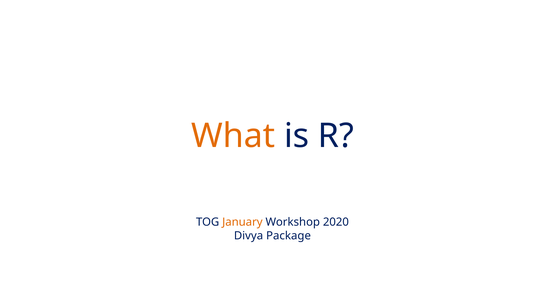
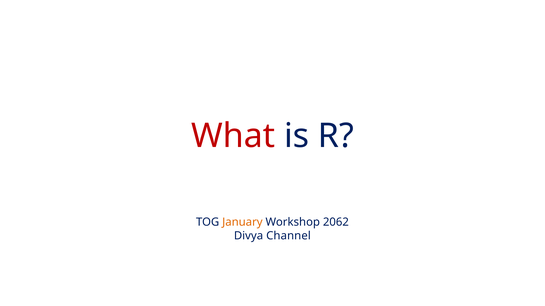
What colour: orange -> red
2020: 2020 -> 2062
Package: Package -> Channel
